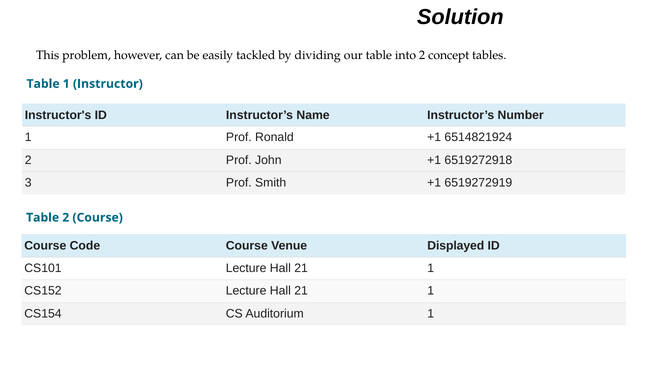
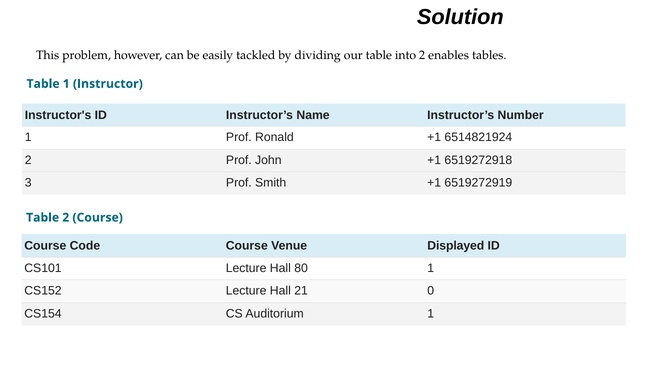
concept: concept -> enables
CS101 Lecture Hall 21: 21 -> 80
1 at (431, 291): 1 -> 0
